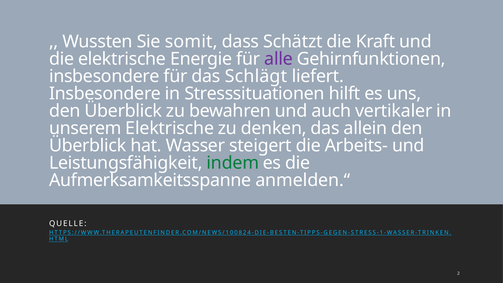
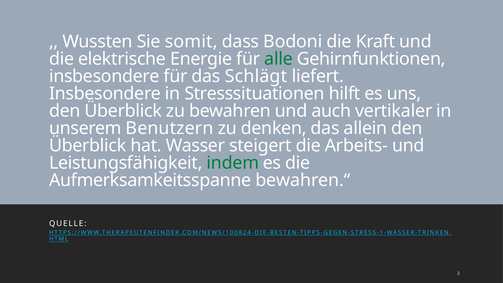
Schätzt: Schätzt -> Bodoni
alle colour: purple -> green
unserem Elektrische: Elektrische -> Benutzern
anmelden.“: anmelden.“ -> bewahren.“
